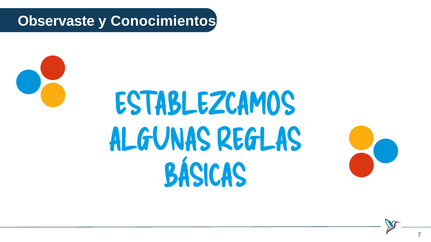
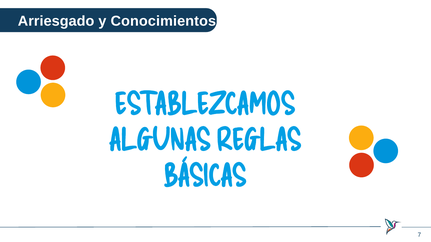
Observaste: Observaste -> Arriesgado
